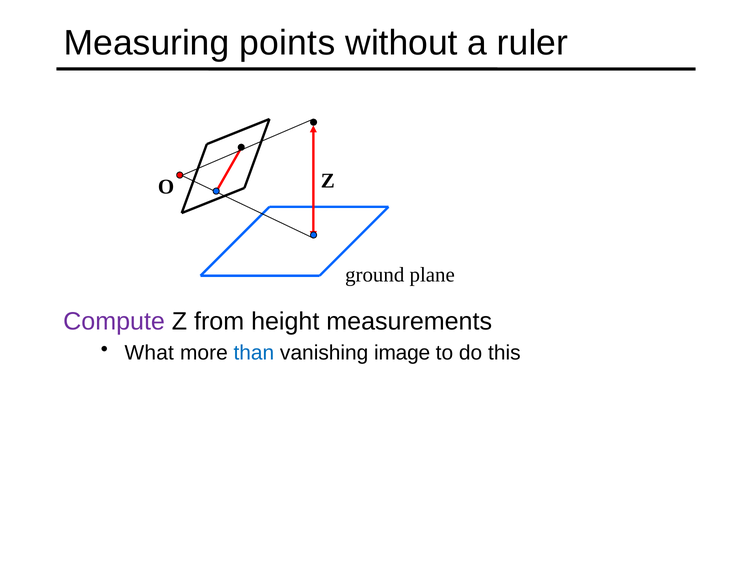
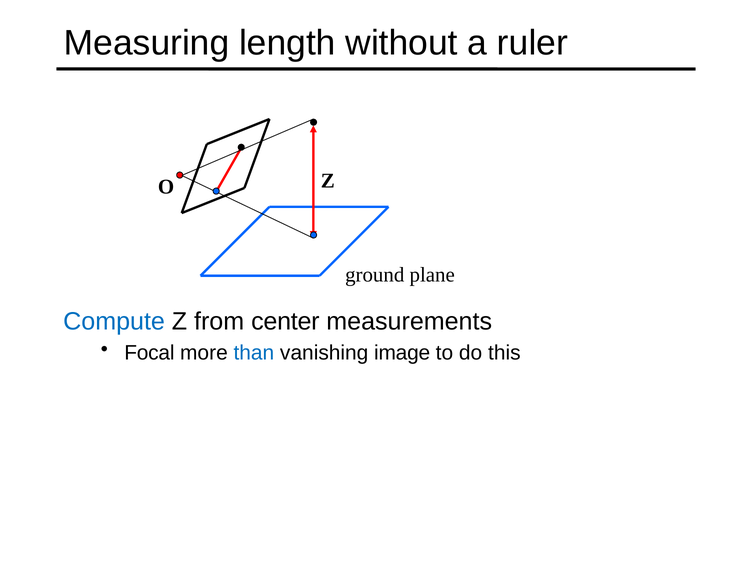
points: points -> length
Compute colour: purple -> blue
height: height -> center
What: What -> Focal
